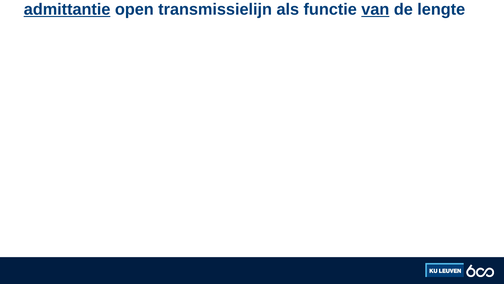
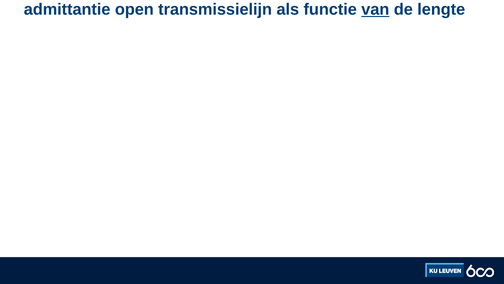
admittantie underline: present -> none
